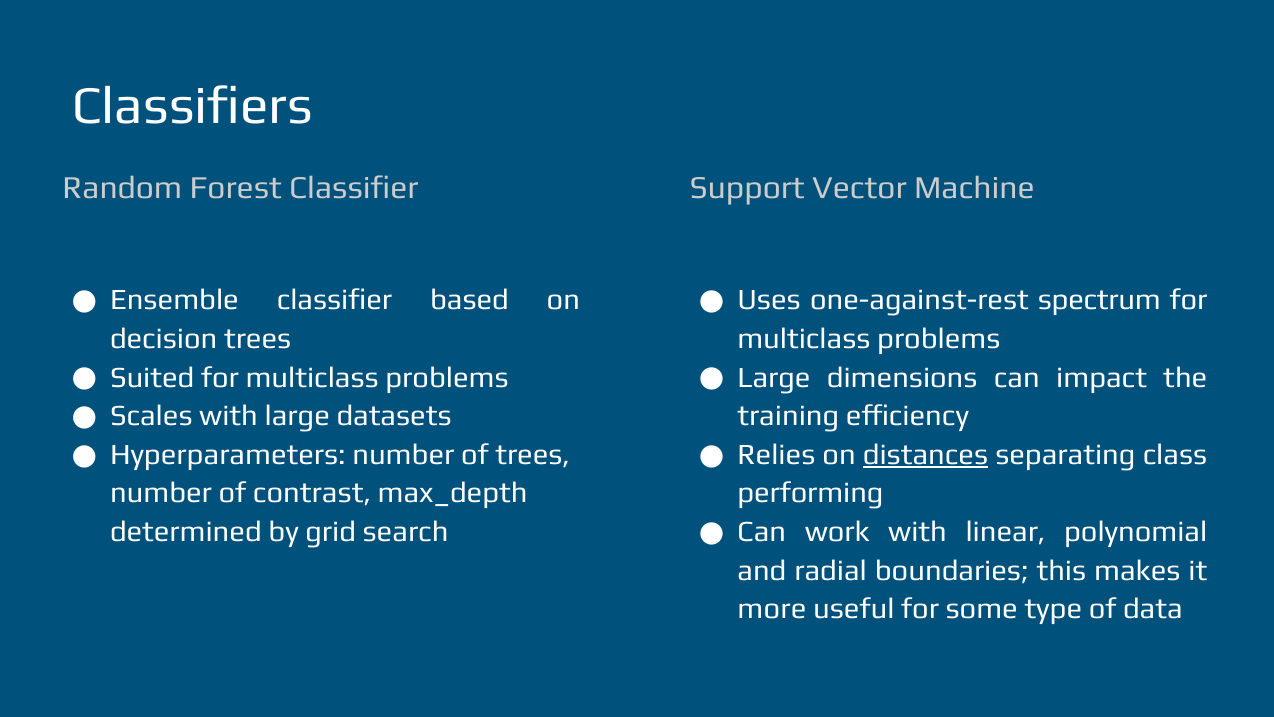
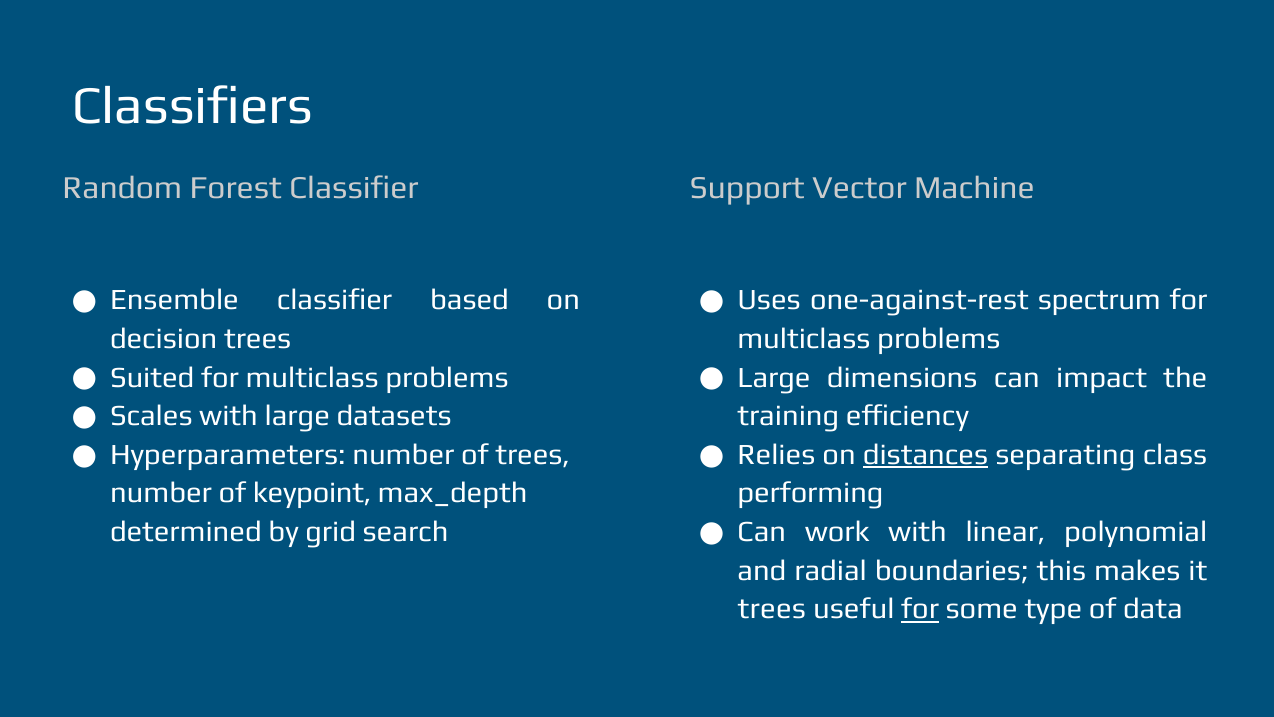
contrast: contrast -> keypoint
more at (772, 609): more -> trees
for at (920, 609) underline: none -> present
